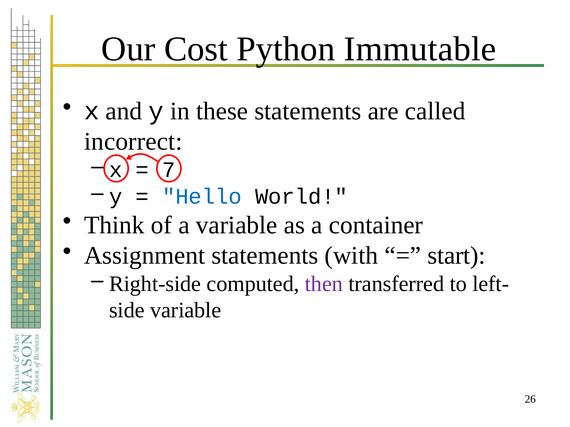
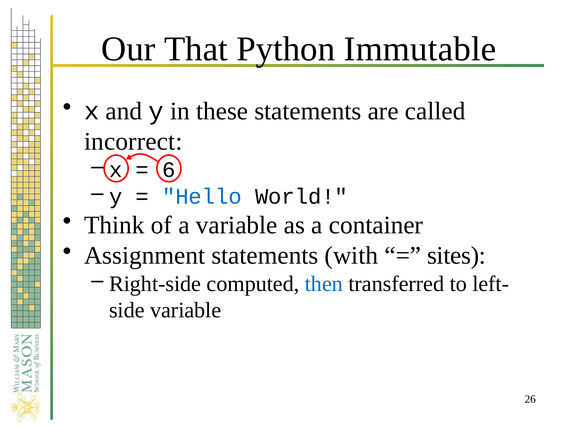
Cost: Cost -> That
7: 7 -> 6
start: start -> sites
then colour: purple -> blue
